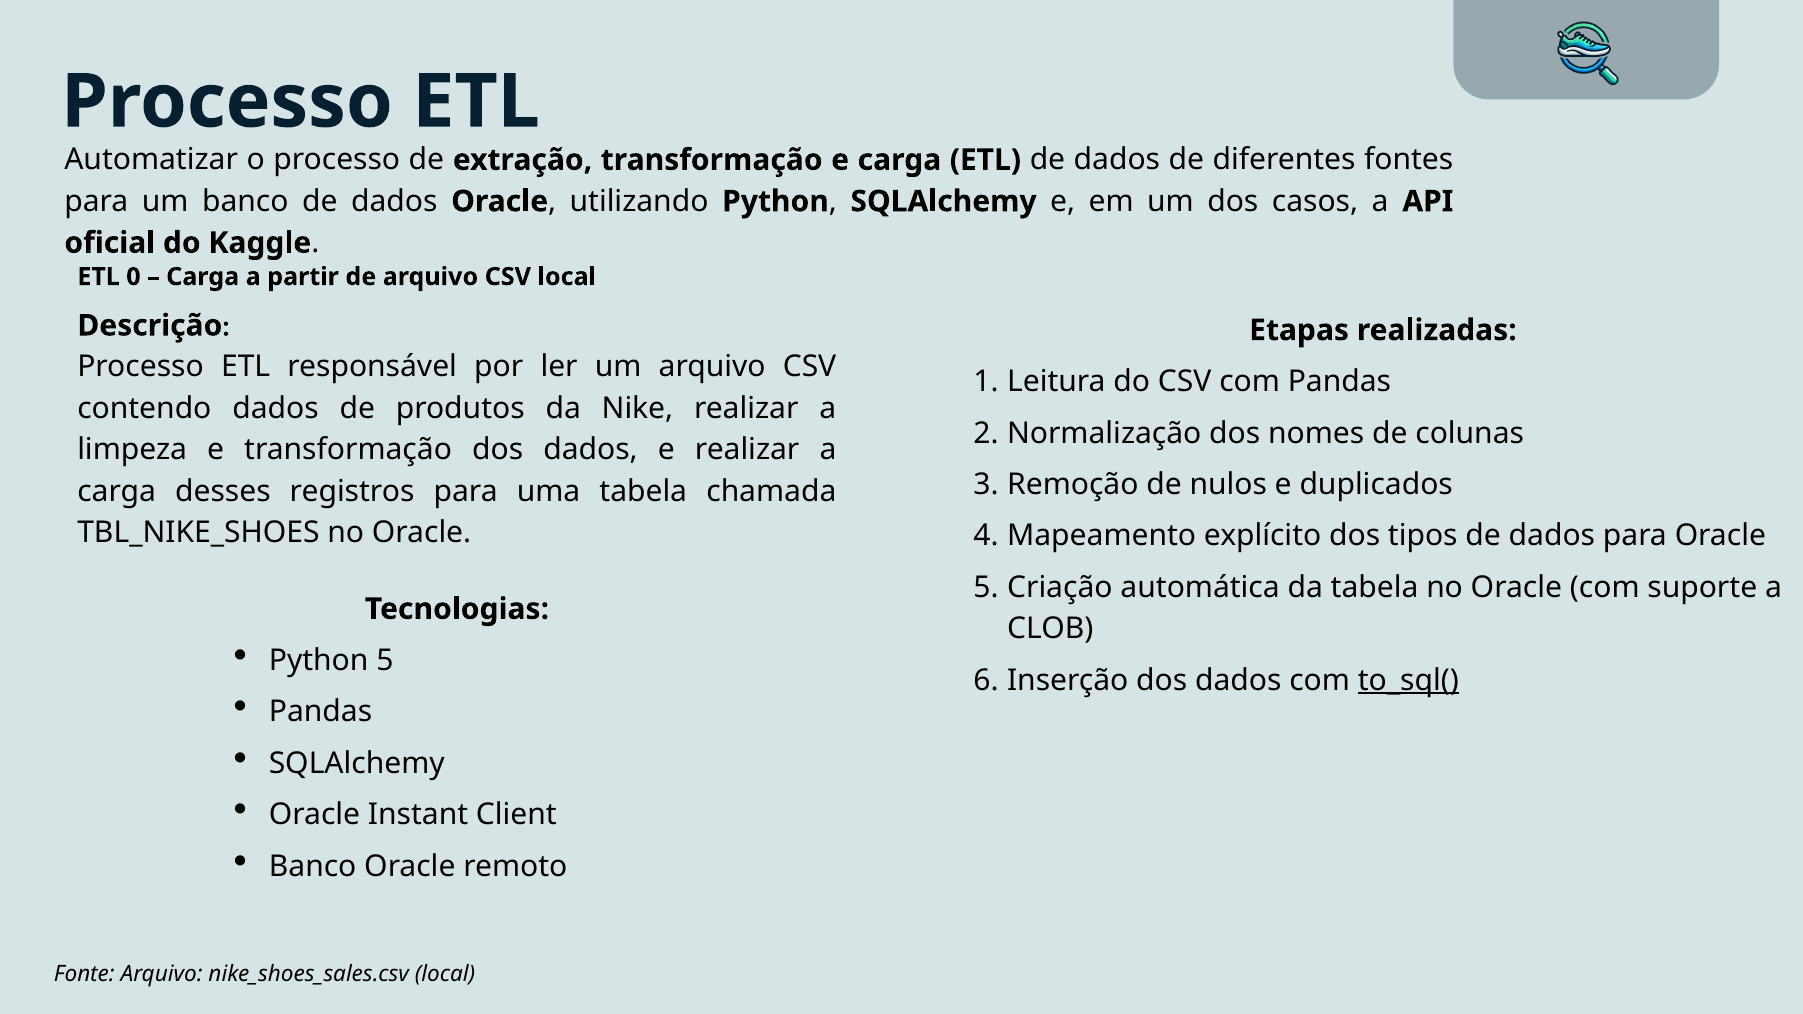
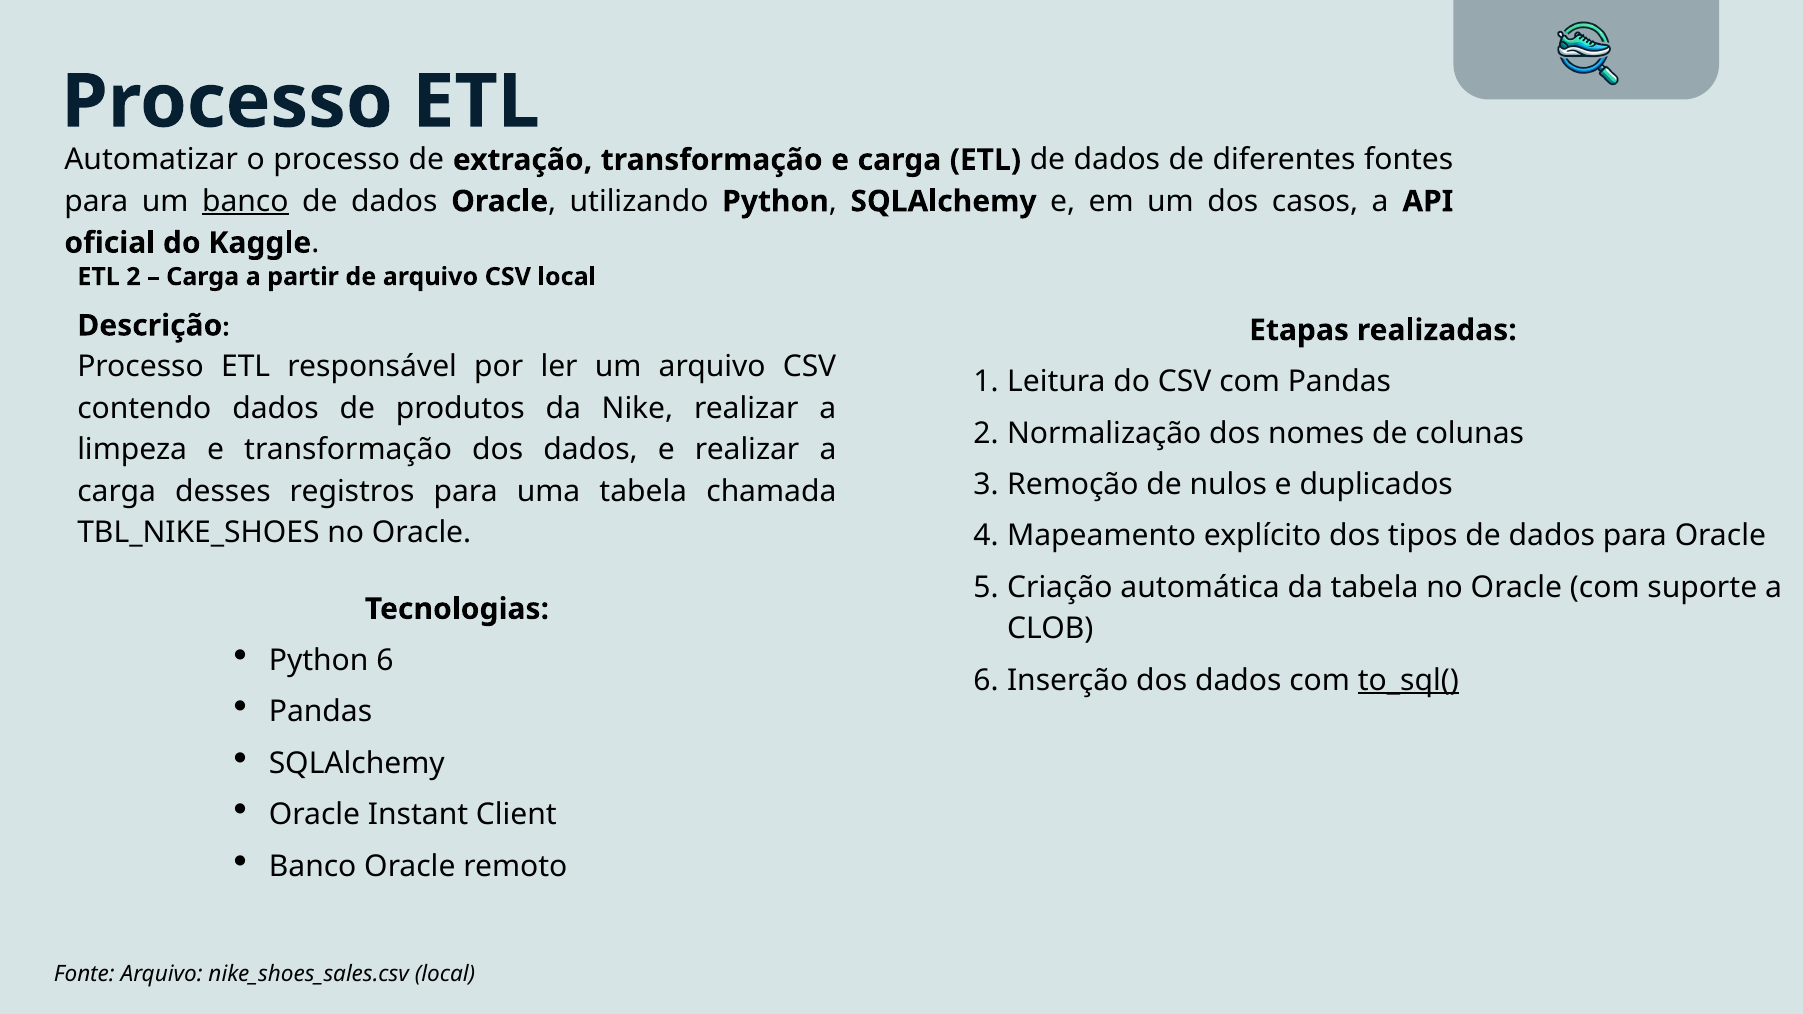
banco at (245, 201) underline: none -> present
ETL 0: 0 -> 2
Python 5: 5 -> 6
